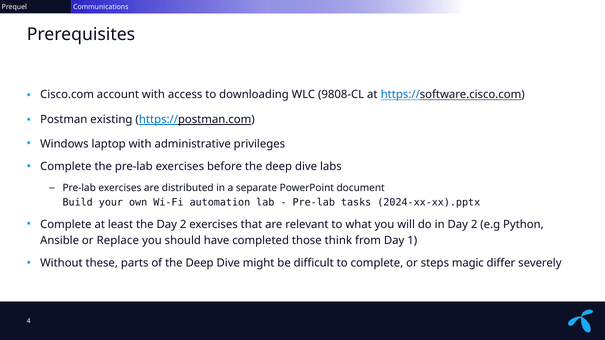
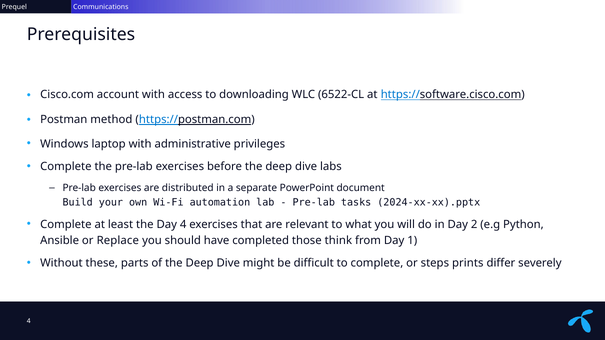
9808-CL: 9808-CL -> 6522-CL
existing: existing -> method
the Day 2: 2 -> 4
magic: magic -> prints
